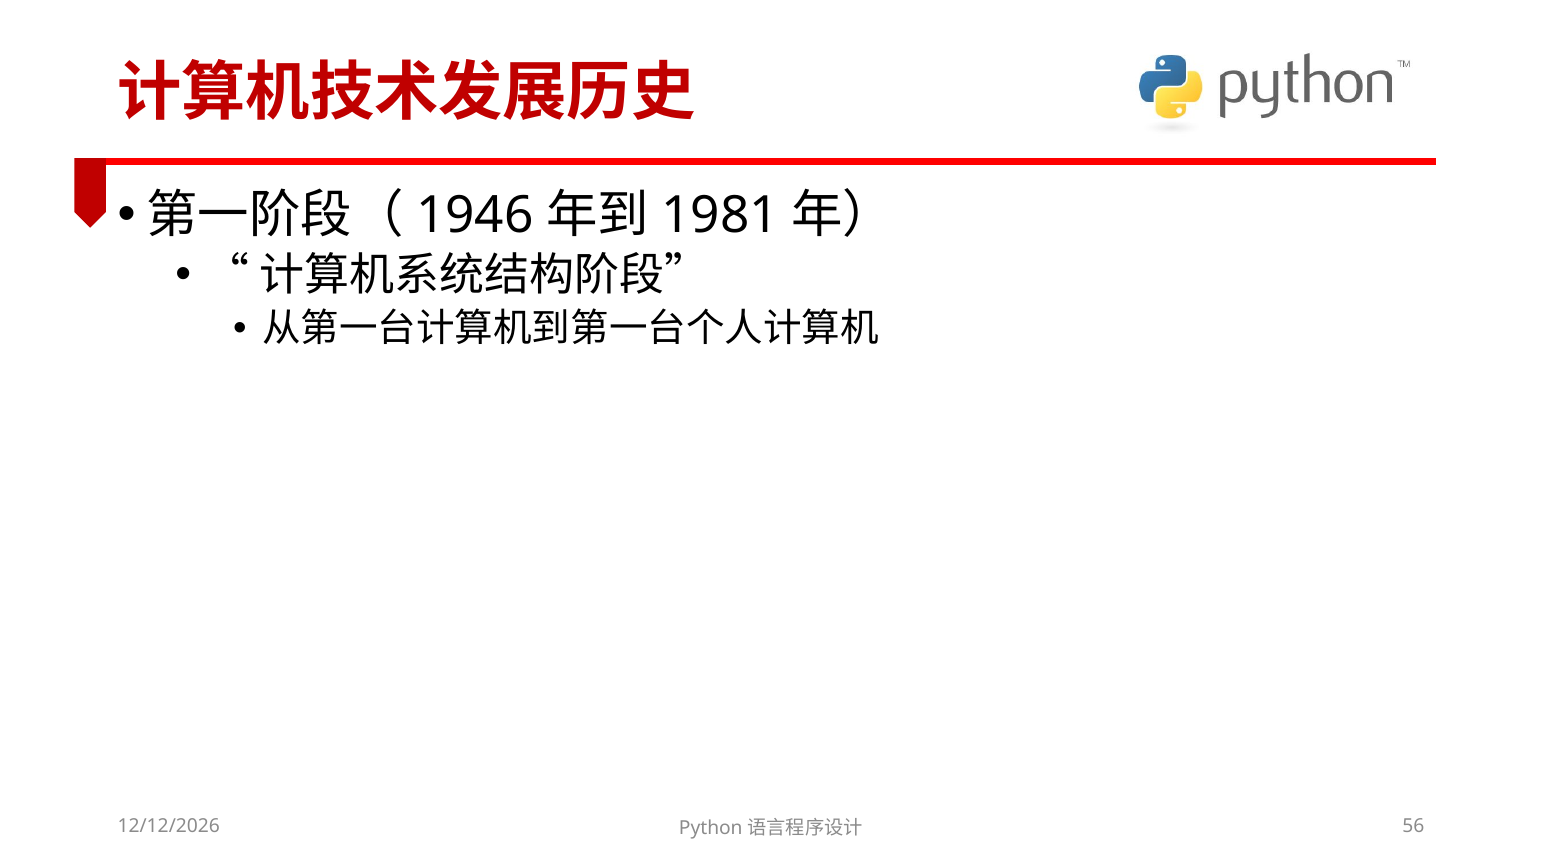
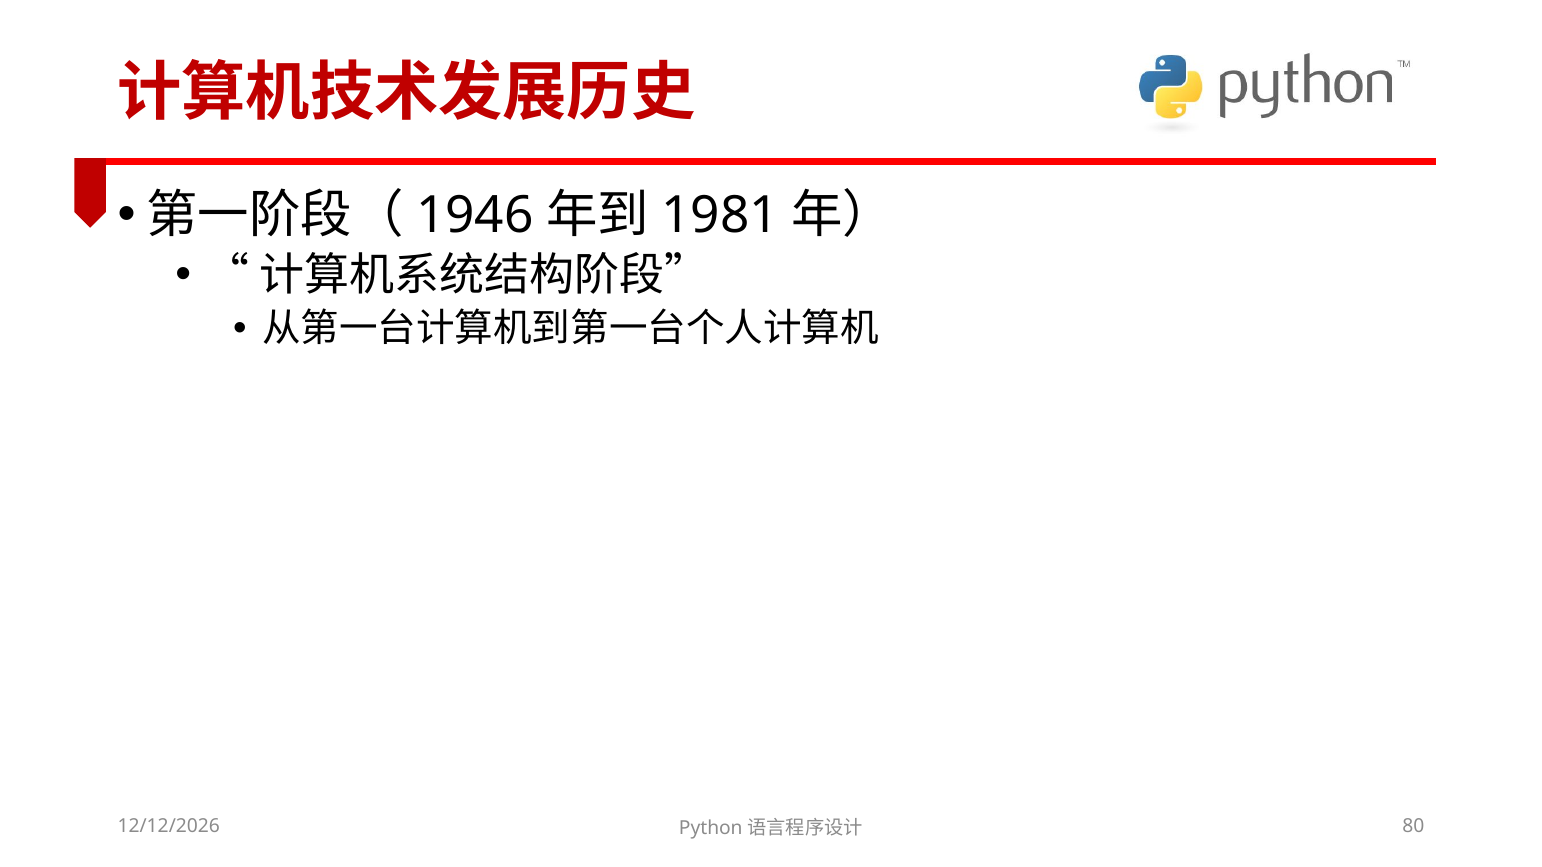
56: 56 -> 80
